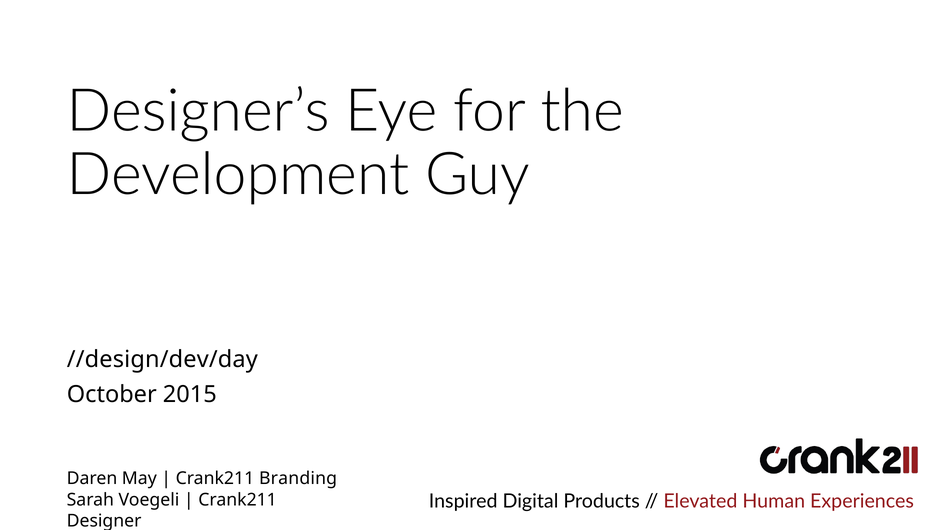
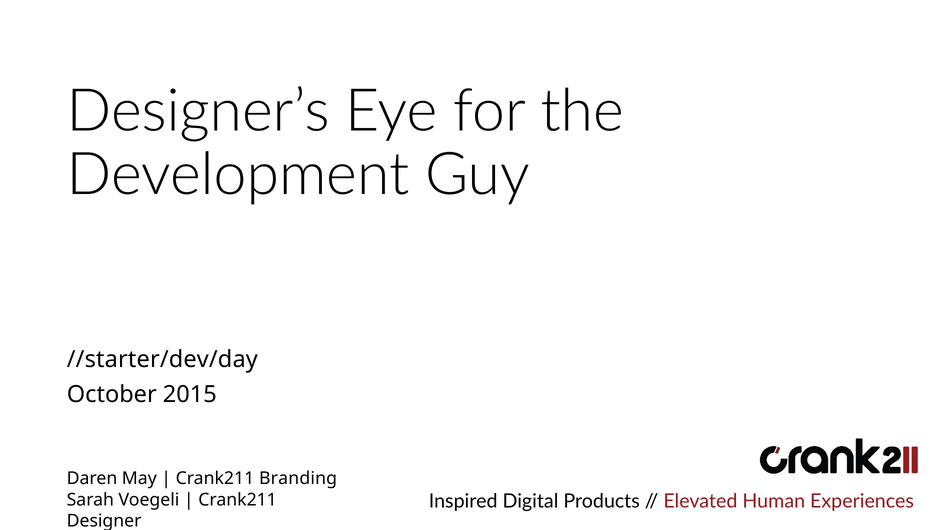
//design/dev/day: //design/dev/day -> //starter/dev/day
